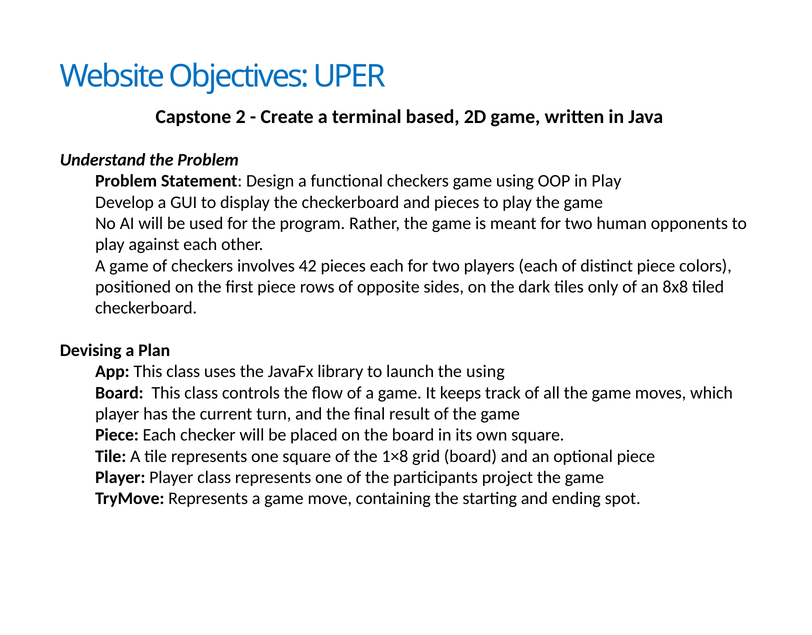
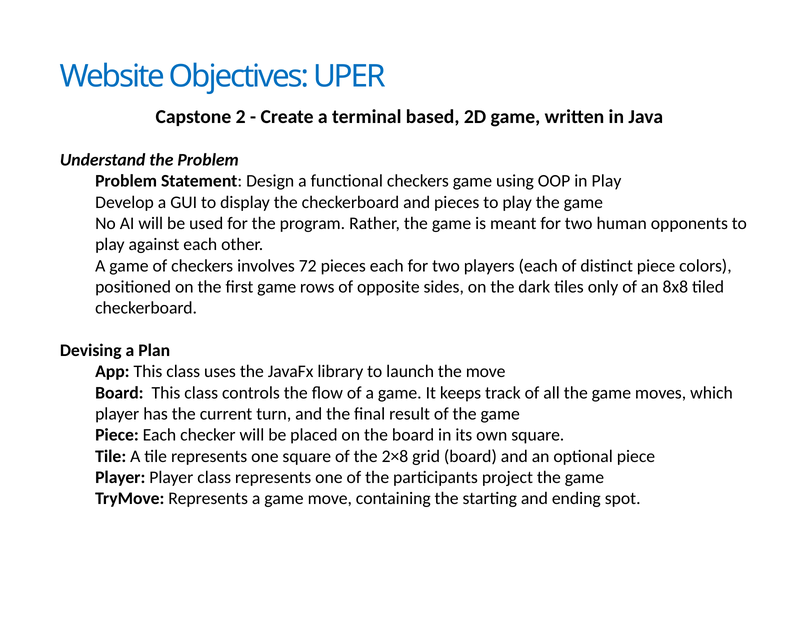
42: 42 -> 72
first piece: piece -> game
the using: using -> move
1×8: 1×8 -> 2×8
